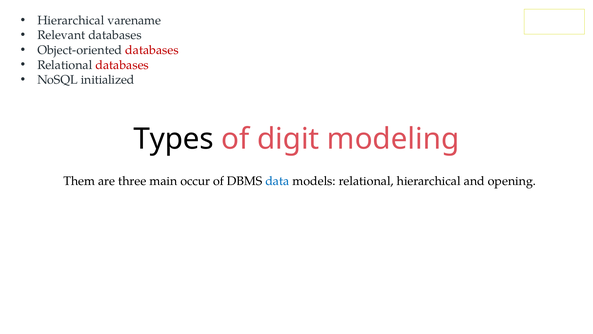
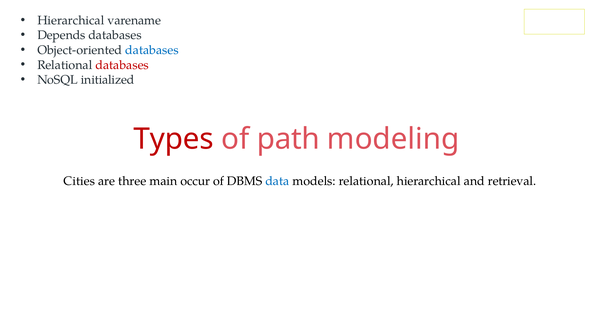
Relevant: Relevant -> Depends
databases at (152, 50) colour: red -> blue
Types colour: black -> red
digit: digit -> path
Them: Them -> Cities
opening: opening -> retrieval
